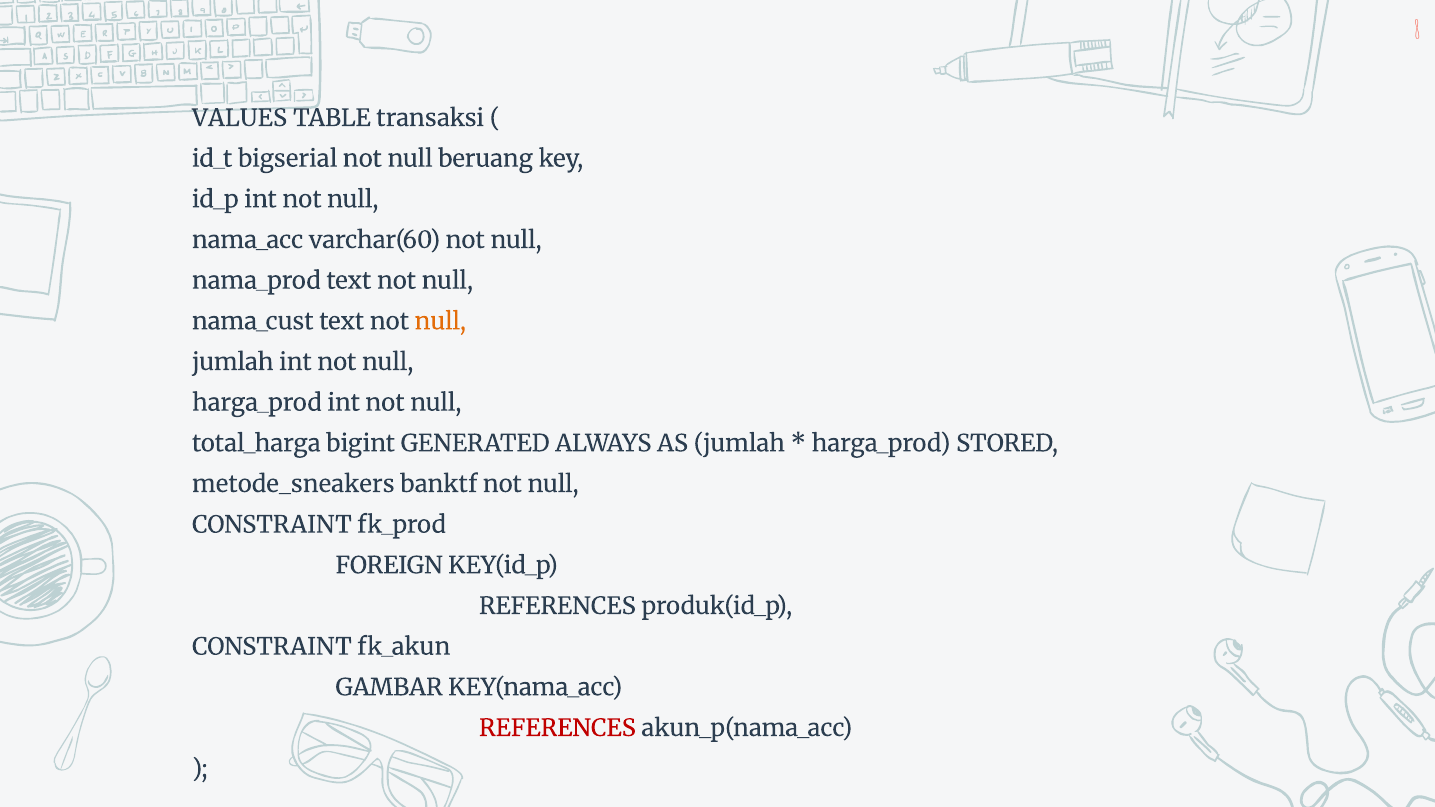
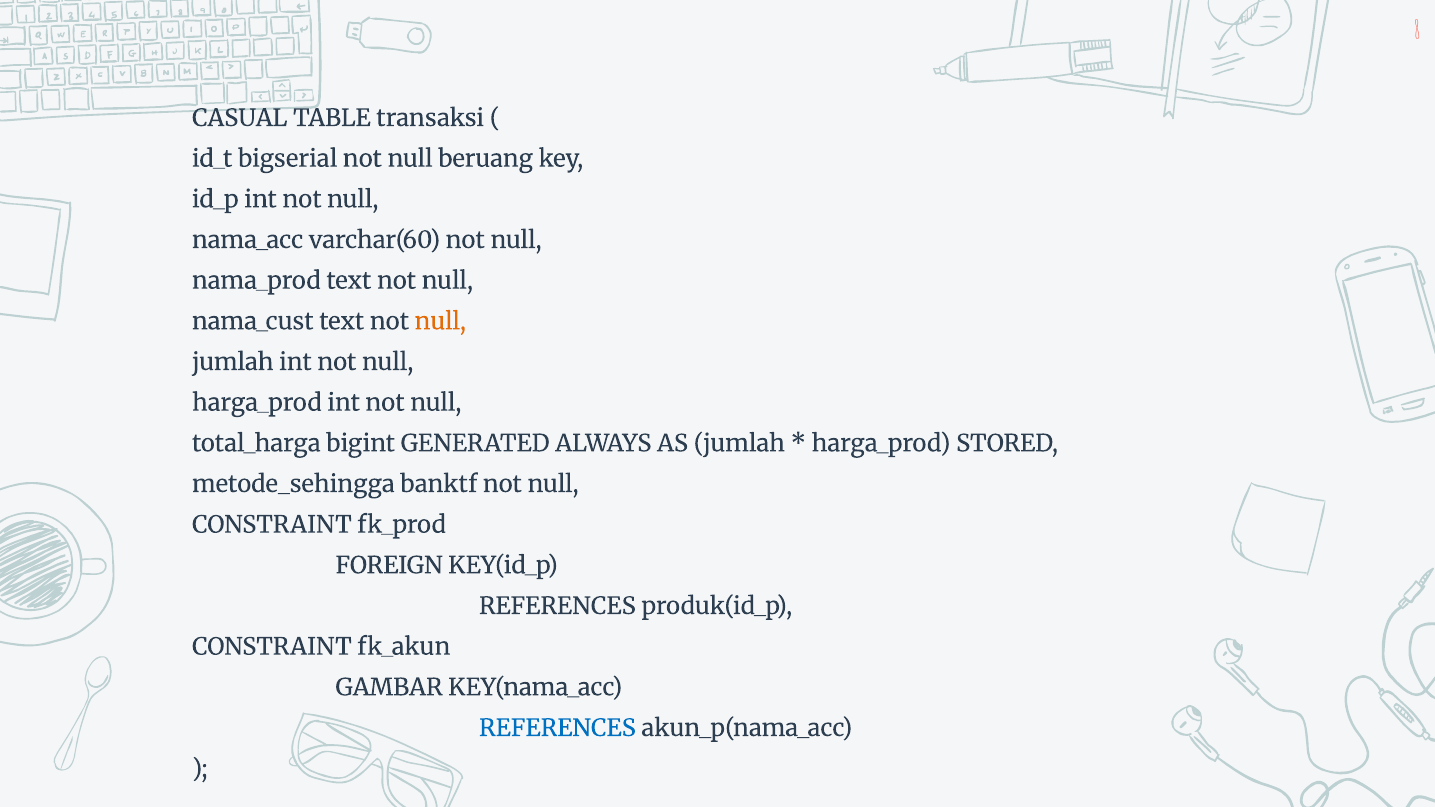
VALUES: VALUES -> CASUAL
metode_sneakers: metode_sneakers -> metode_sehingga
REFERENCES at (557, 728) colour: red -> blue
